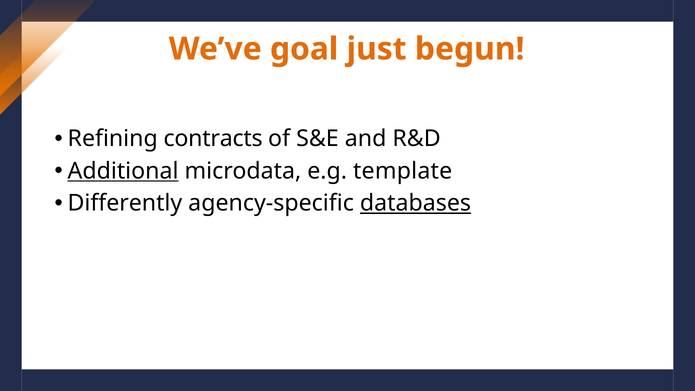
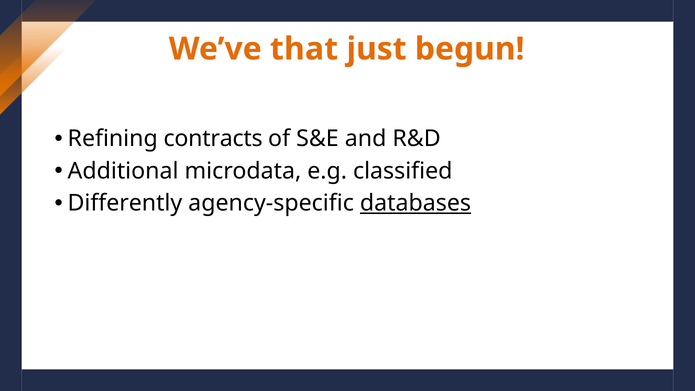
goal: goal -> that
Additional underline: present -> none
template: template -> classified
